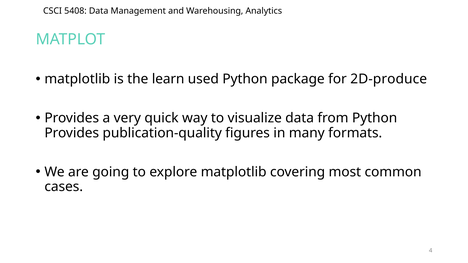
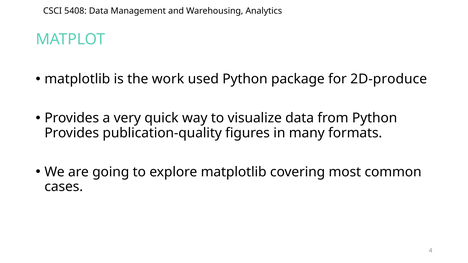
learn: learn -> work
